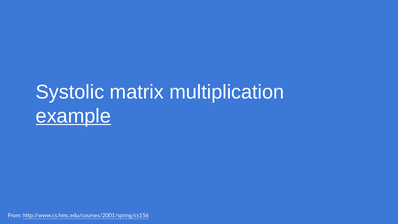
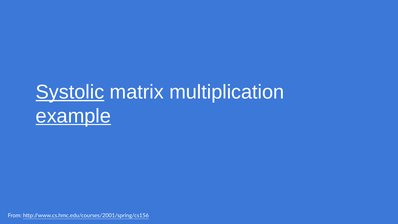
Systolic underline: none -> present
